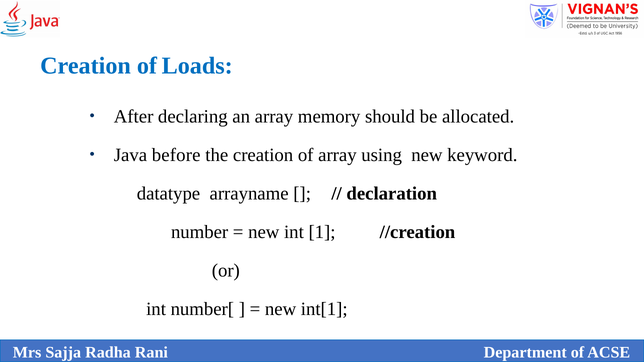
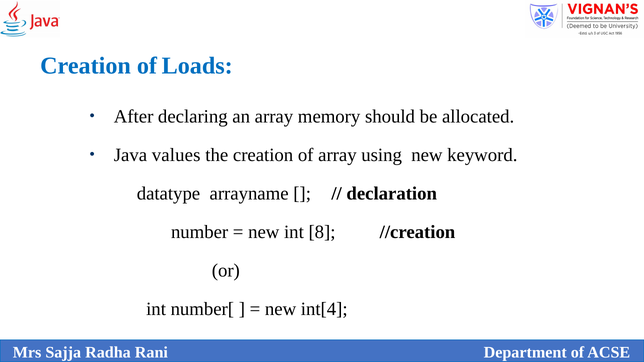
before: before -> values
1: 1 -> 8
int[1: int[1 -> int[4
